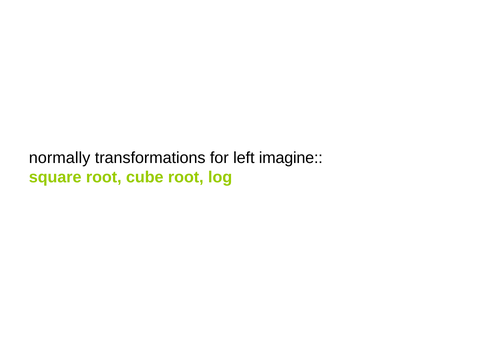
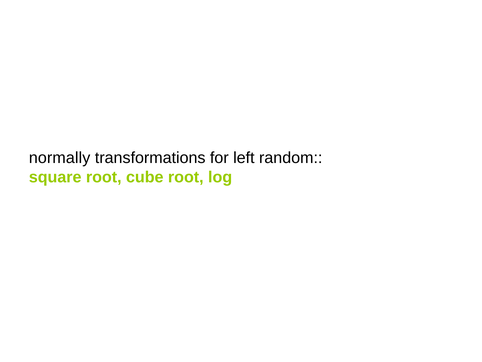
imagine: imagine -> random
